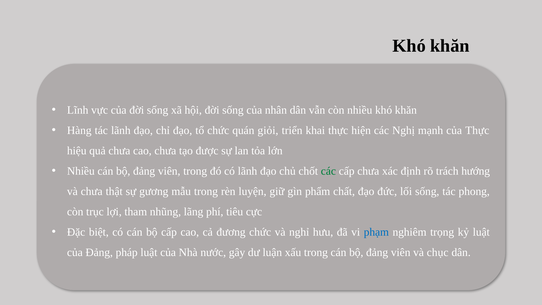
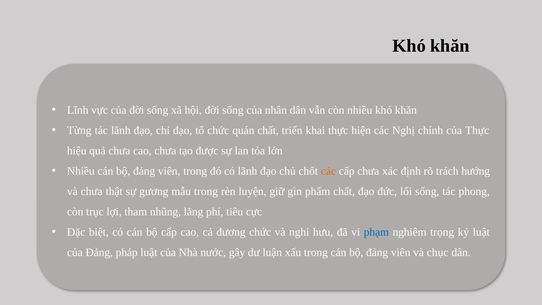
Hàng: Hàng -> Từng
quán giỏi: giỏi -> chất
mạnh: mạnh -> chính
các at (328, 171) colour: green -> orange
